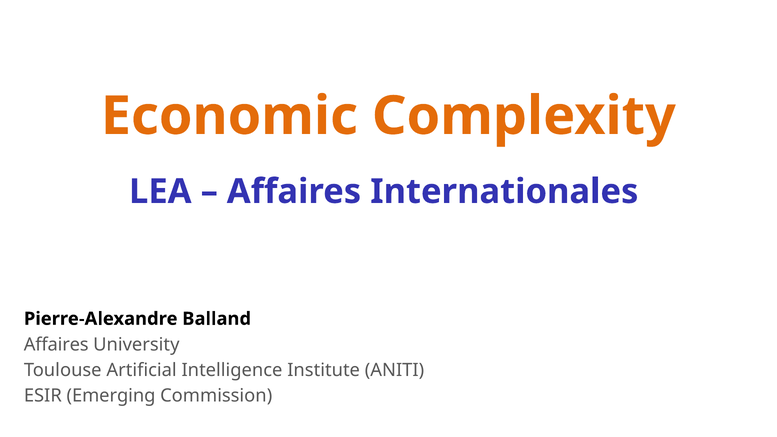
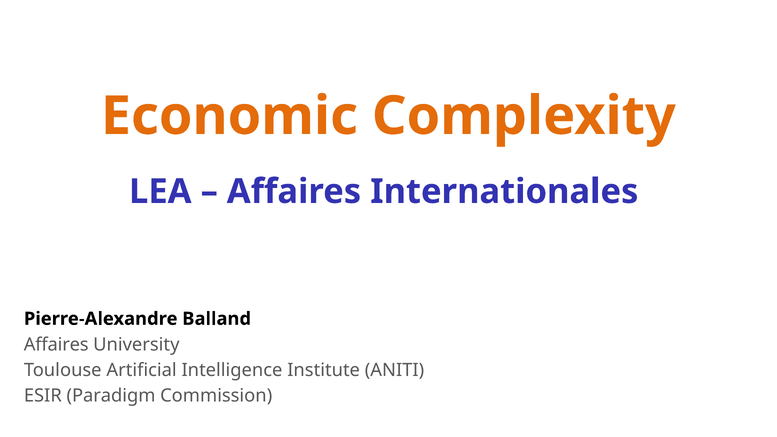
Emerging: Emerging -> Paradigm
